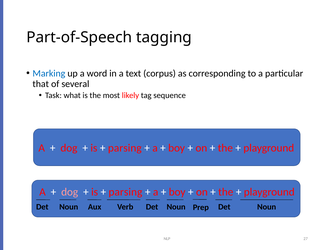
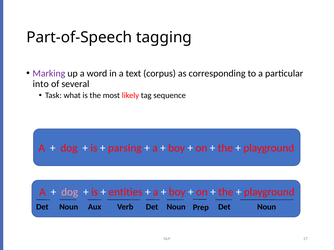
Marking colour: blue -> purple
that: that -> into
parsing at (125, 192): parsing -> entities
